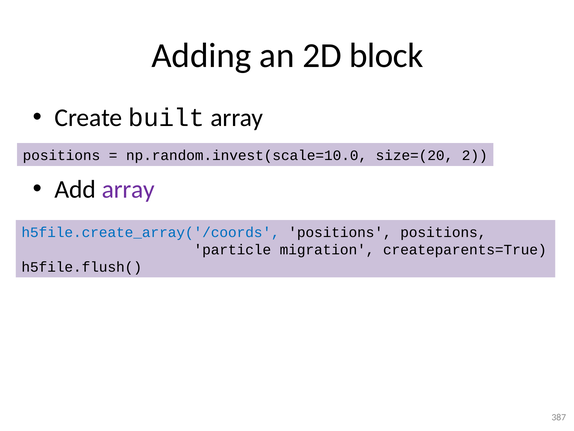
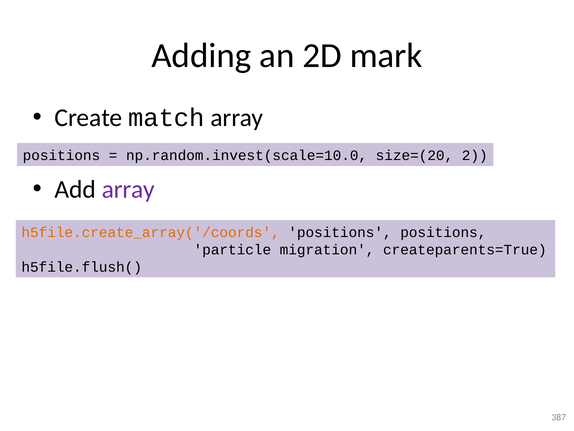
block: block -> mark
built: built -> match
h5file.create_array('/coords colour: blue -> orange
